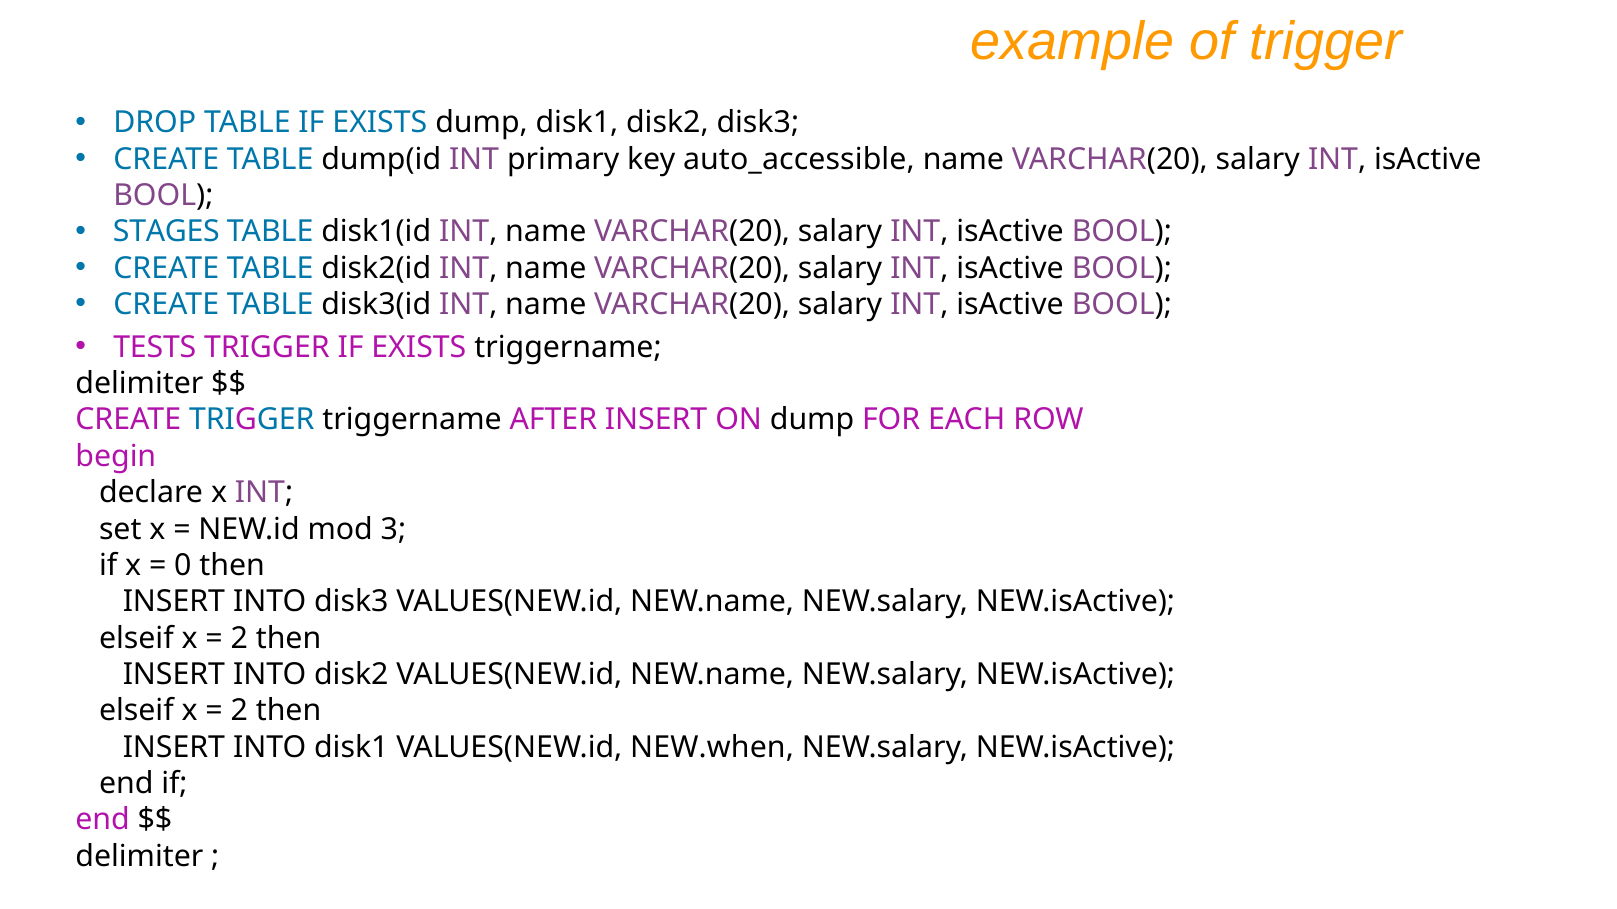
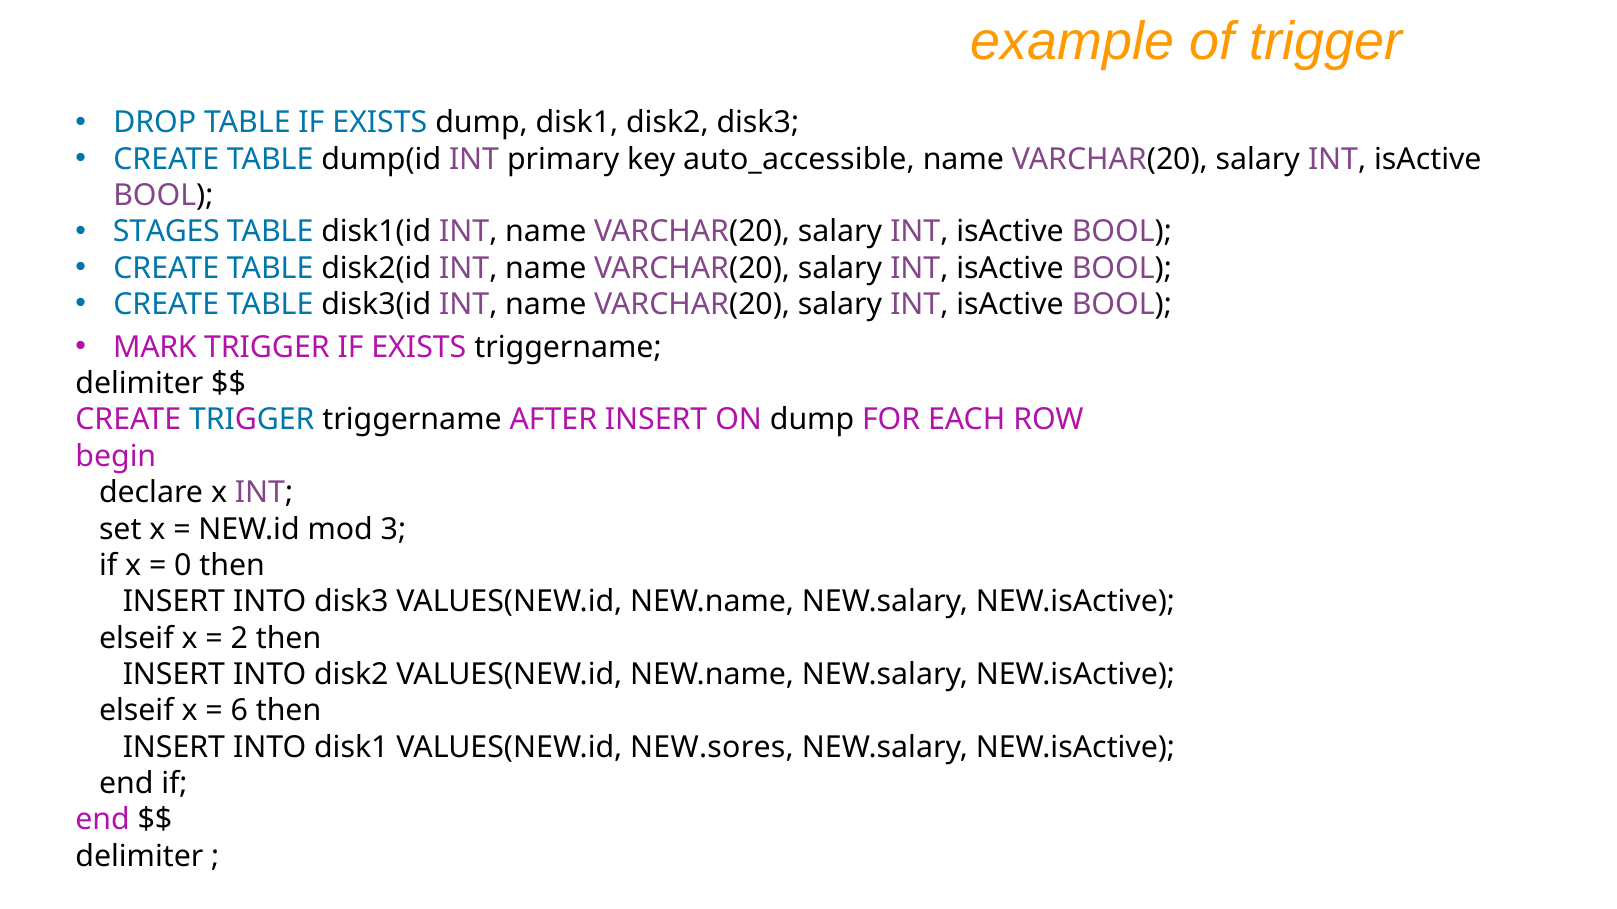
TESTS: TESTS -> MARK
2 at (239, 711): 2 -> 6
NEW.when: NEW.when -> NEW.sores
